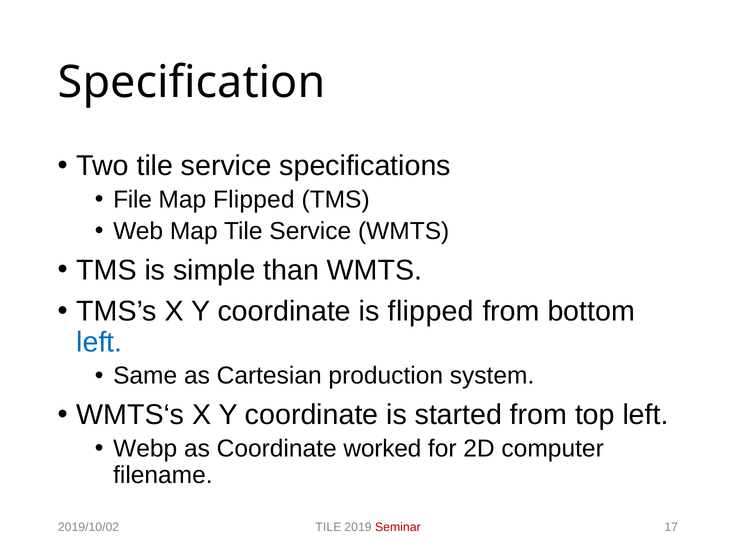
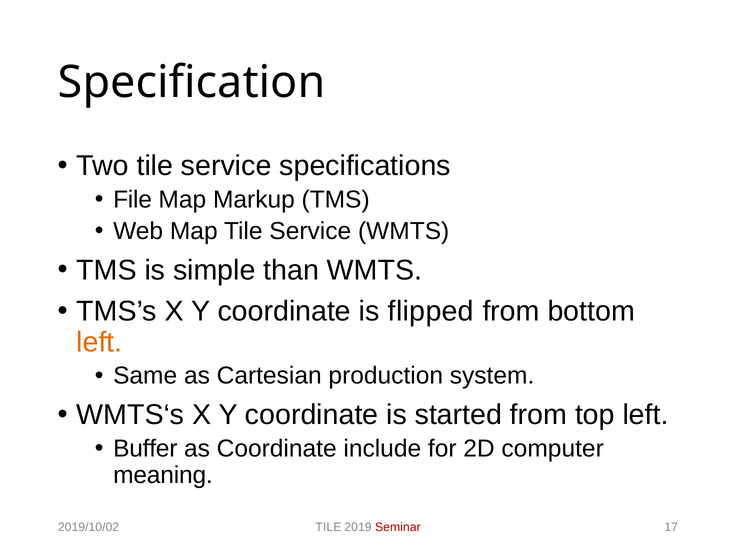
Map Flipped: Flipped -> Markup
left at (99, 342) colour: blue -> orange
Webp: Webp -> Buffer
worked: worked -> include
filename: filename -> meaning
